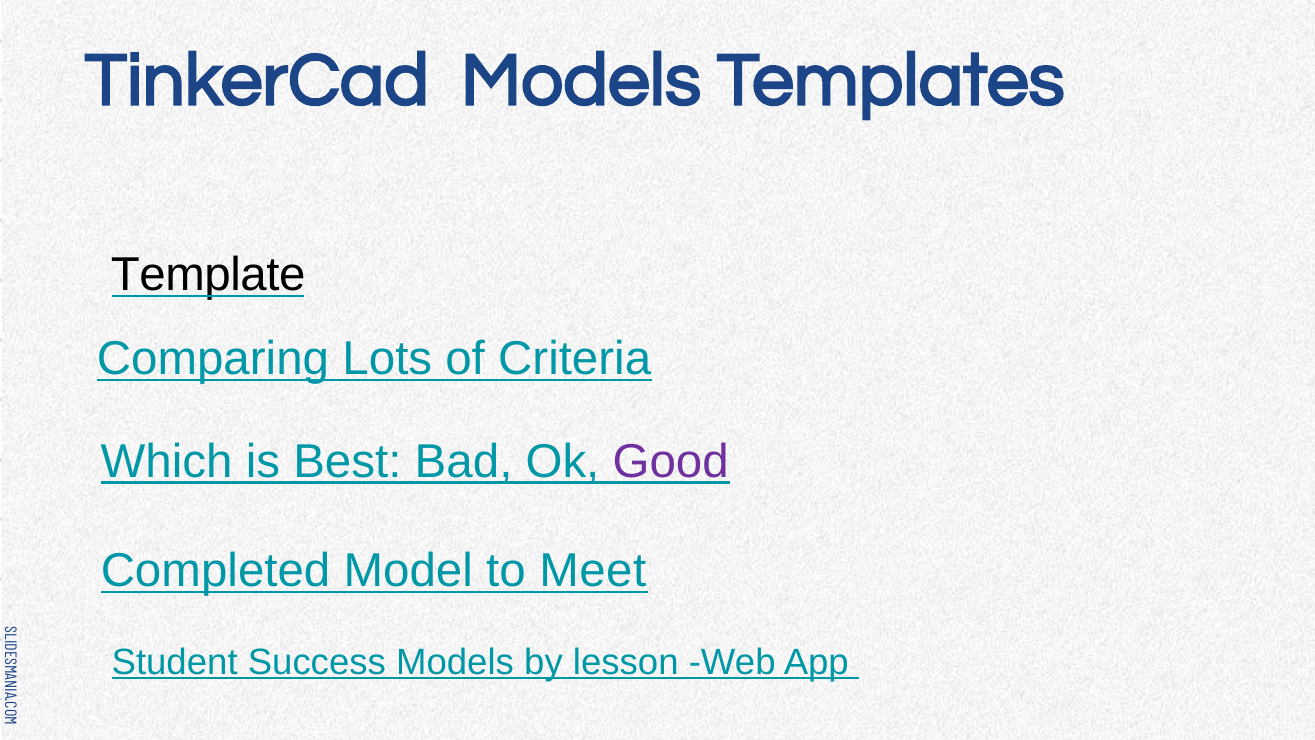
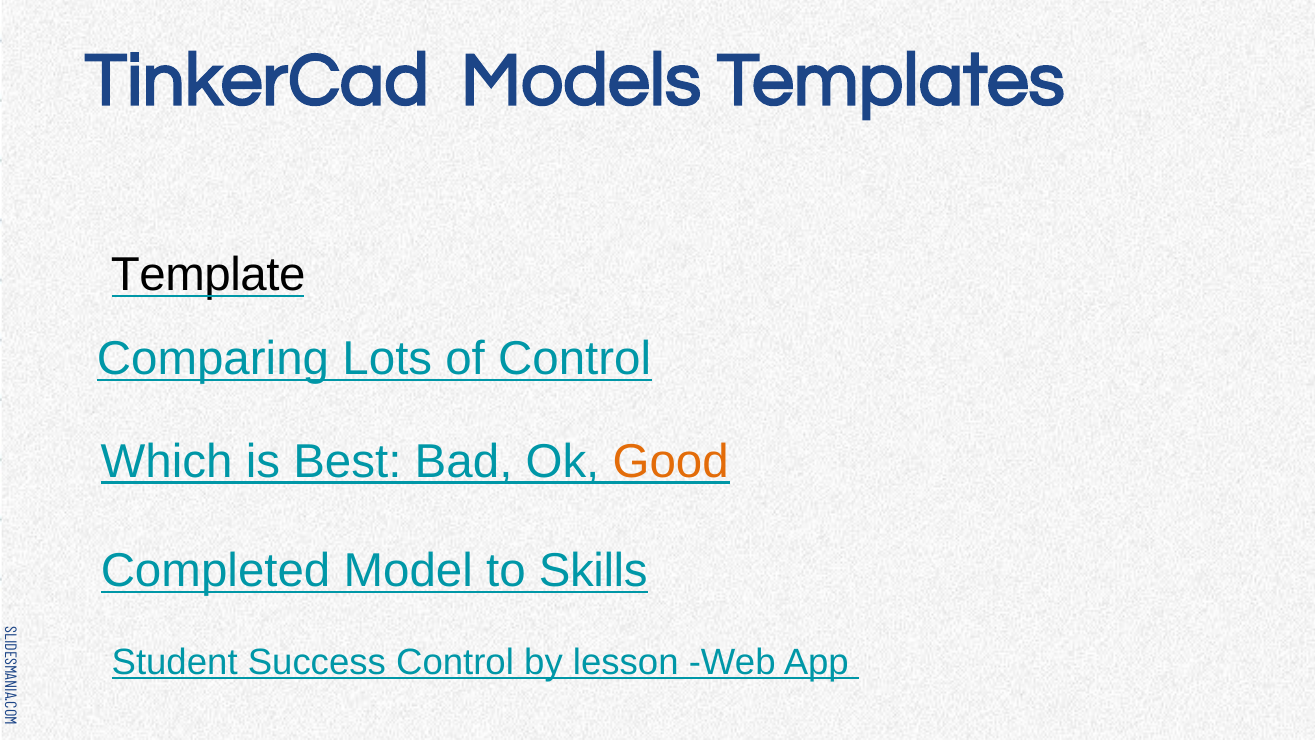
of Criteria: Criteria -> Control
Good colour: purple -> orange
Meet: Meet -> Skills
Success Models: Models -> Control
